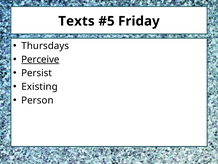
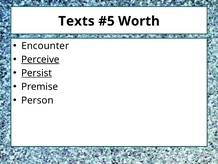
Friday: Friday -> Worth
Thursdays: Thursdays -> Encounter
Persist underline: none -> present
Existing: Existing -> Premise
